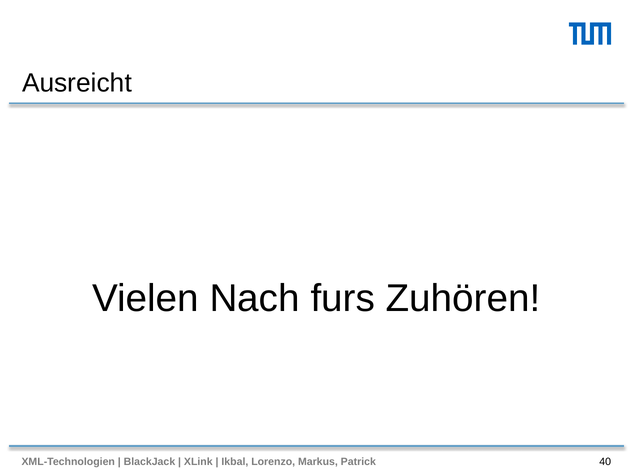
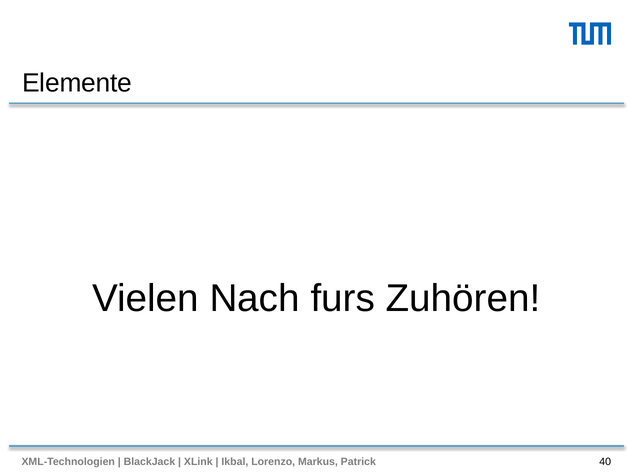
Ausreicht: Ausreicht -> Elemente
